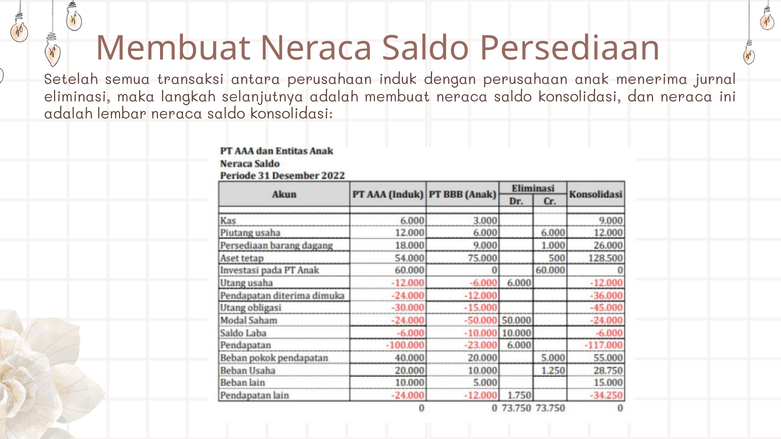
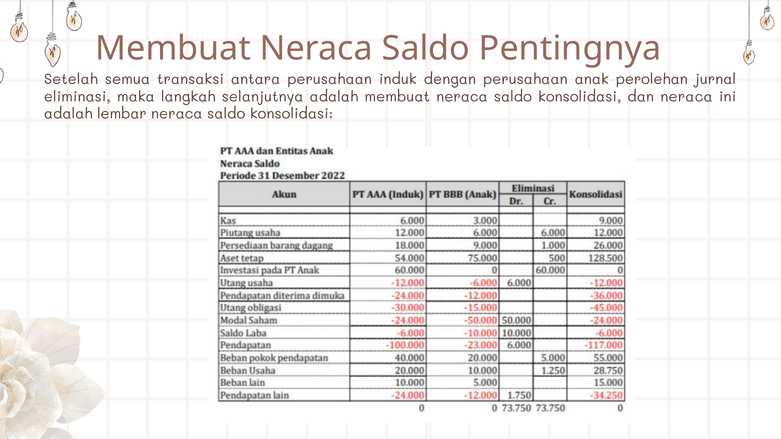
Persediaan: Persediaan -> Pentingnya
menerima: menerima -> perolehan
